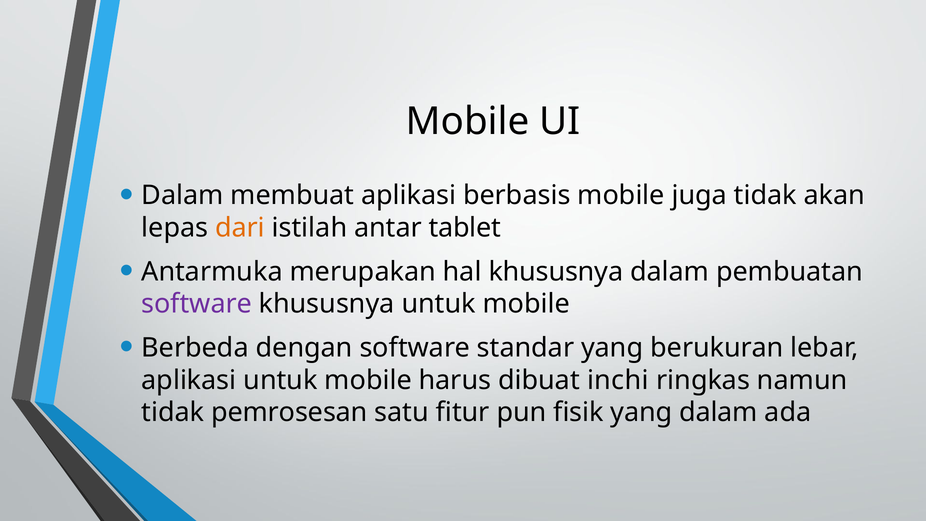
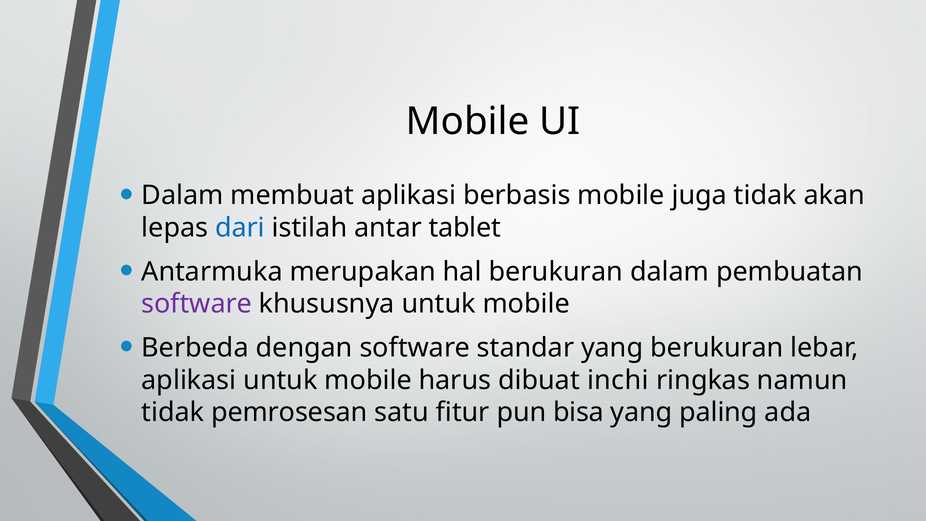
dari colour: orange -> blue
hal khususnya: khususnya -> berukuran
fisik: fisik -> bisa
yang dalam: dalam -> paling
